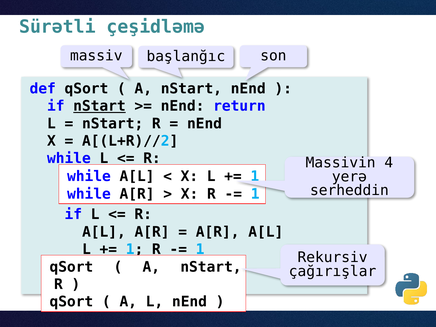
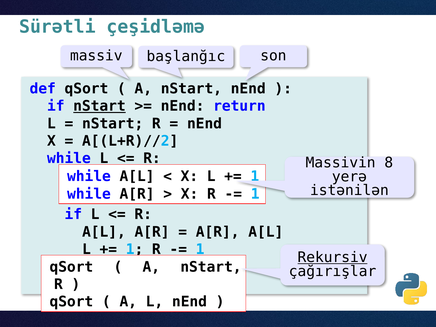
4: 4 -> 8
serheddin: serheddin -> istənilən
Rekursiv underline: none -> present
